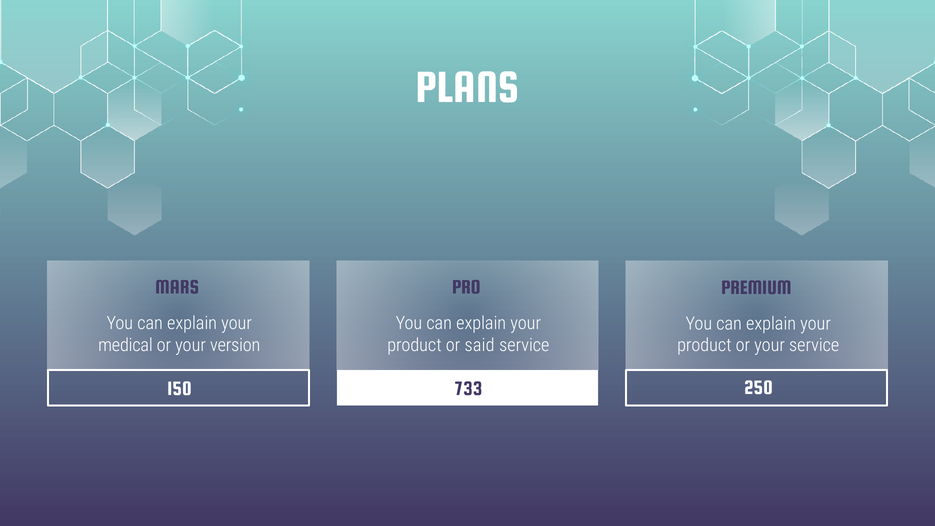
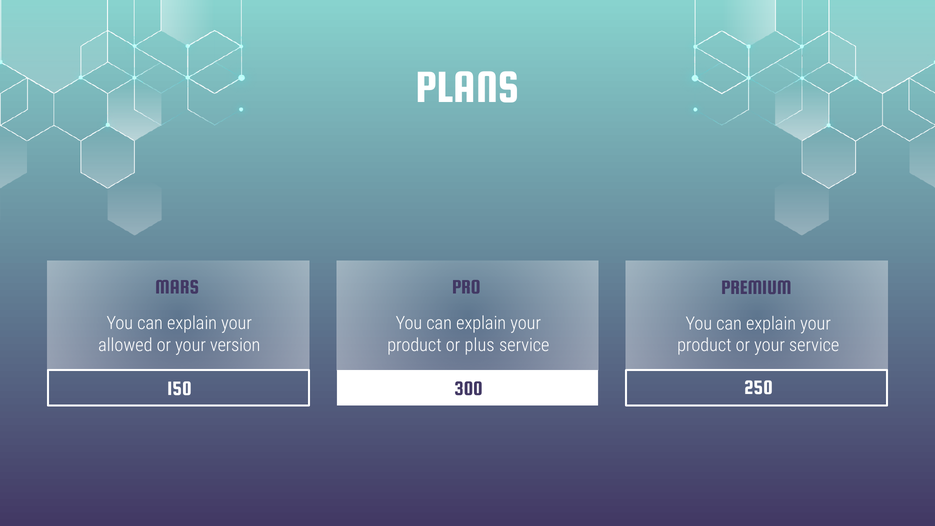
medical: medical -> allowed
said: said -> plus
733: 733 -> 300
